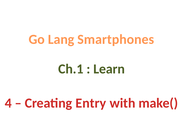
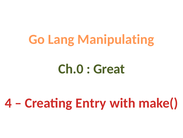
Smartphones: Smartphones -> Manipulating
Ch.1: Ch.1 -> Ch.0
Learn: Learn -> Great
